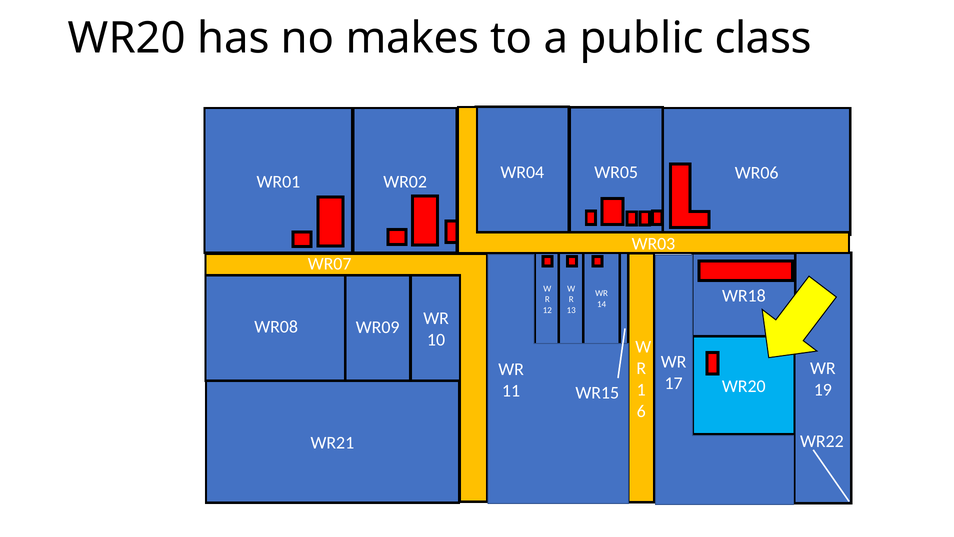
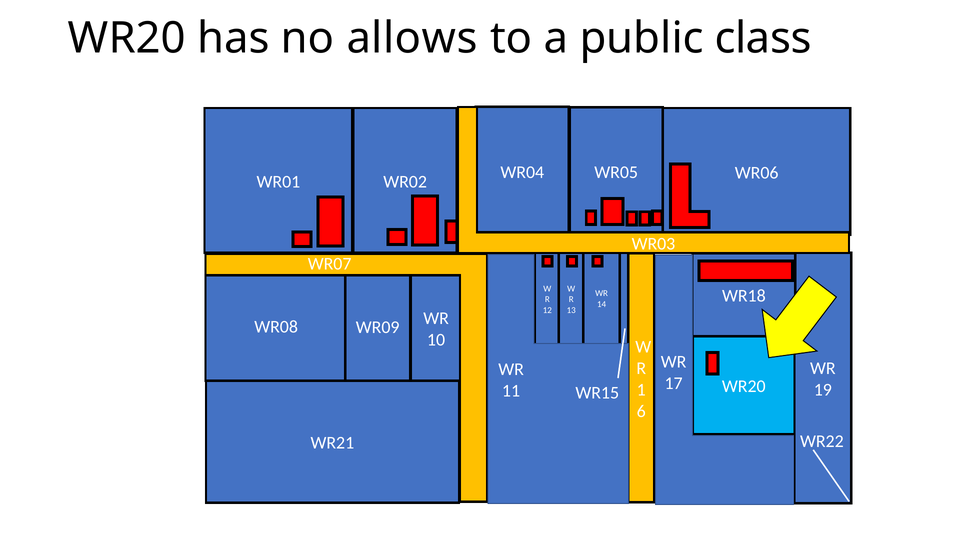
makes: makes -> allows
